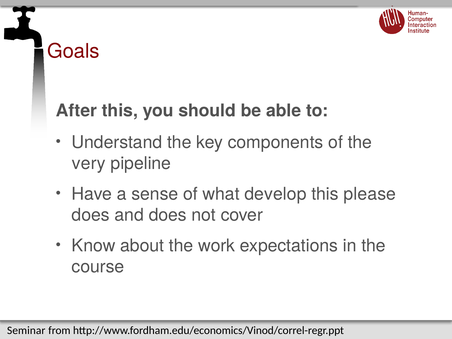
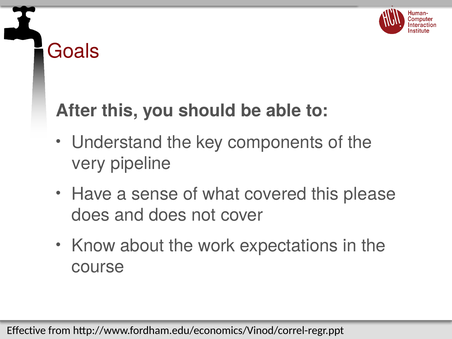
develop: develop -> covered
Seminar: Seminar -> Effective
